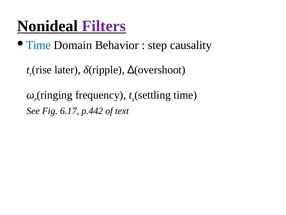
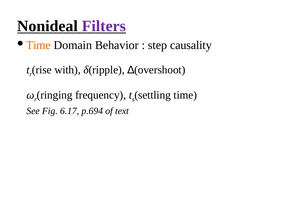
Time at (38, 45) colour: blue -> orange
later: later -> with
p.442: p.442 -> p.694
